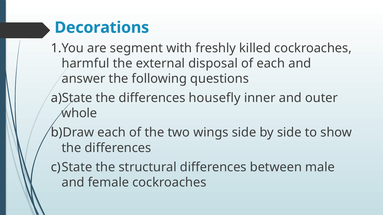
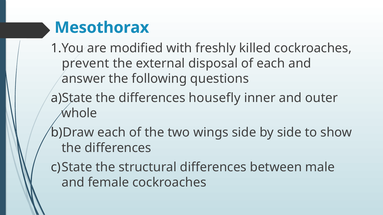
Decorations: Decorations -> Mesothorax
segment: segment -> modified
harmful: harmful -> prevent
